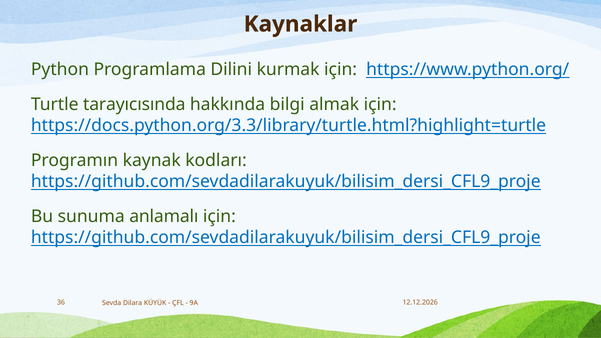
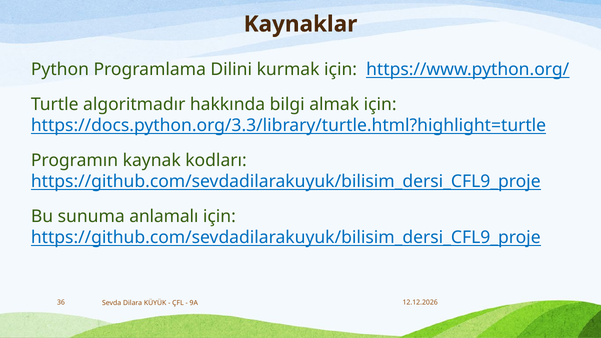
tarayıcısında: tarayıcısında -> algoritmadır
